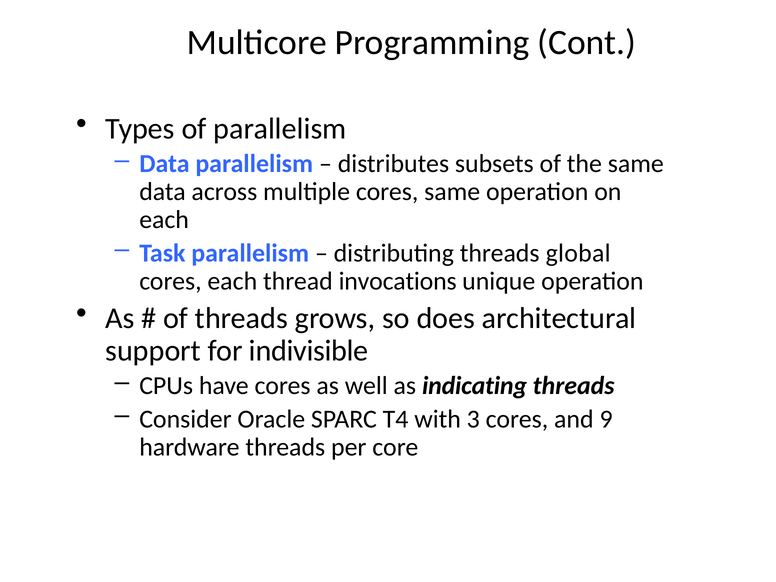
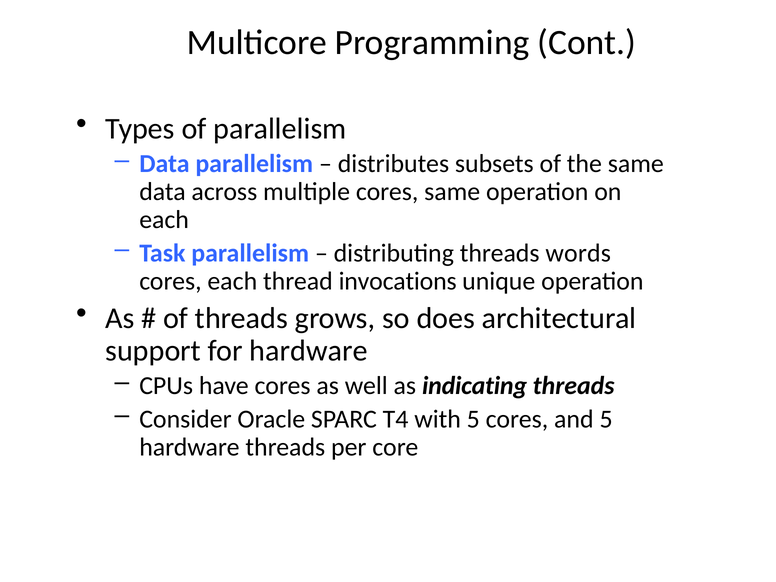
global: global -> words
for indivisible: indivisible -> hardware
with 3: 3 -> 5
and 9: 9 -> 5
